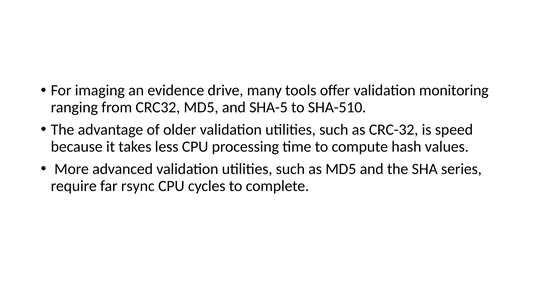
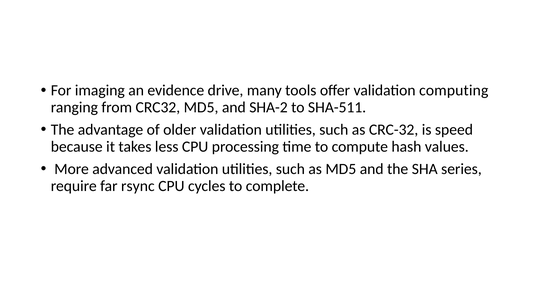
monitoring: monitoring -> computing
SHA-5: SHA-5 -> SHA-2
SHA-510: SHA-510 -> SHA-511
